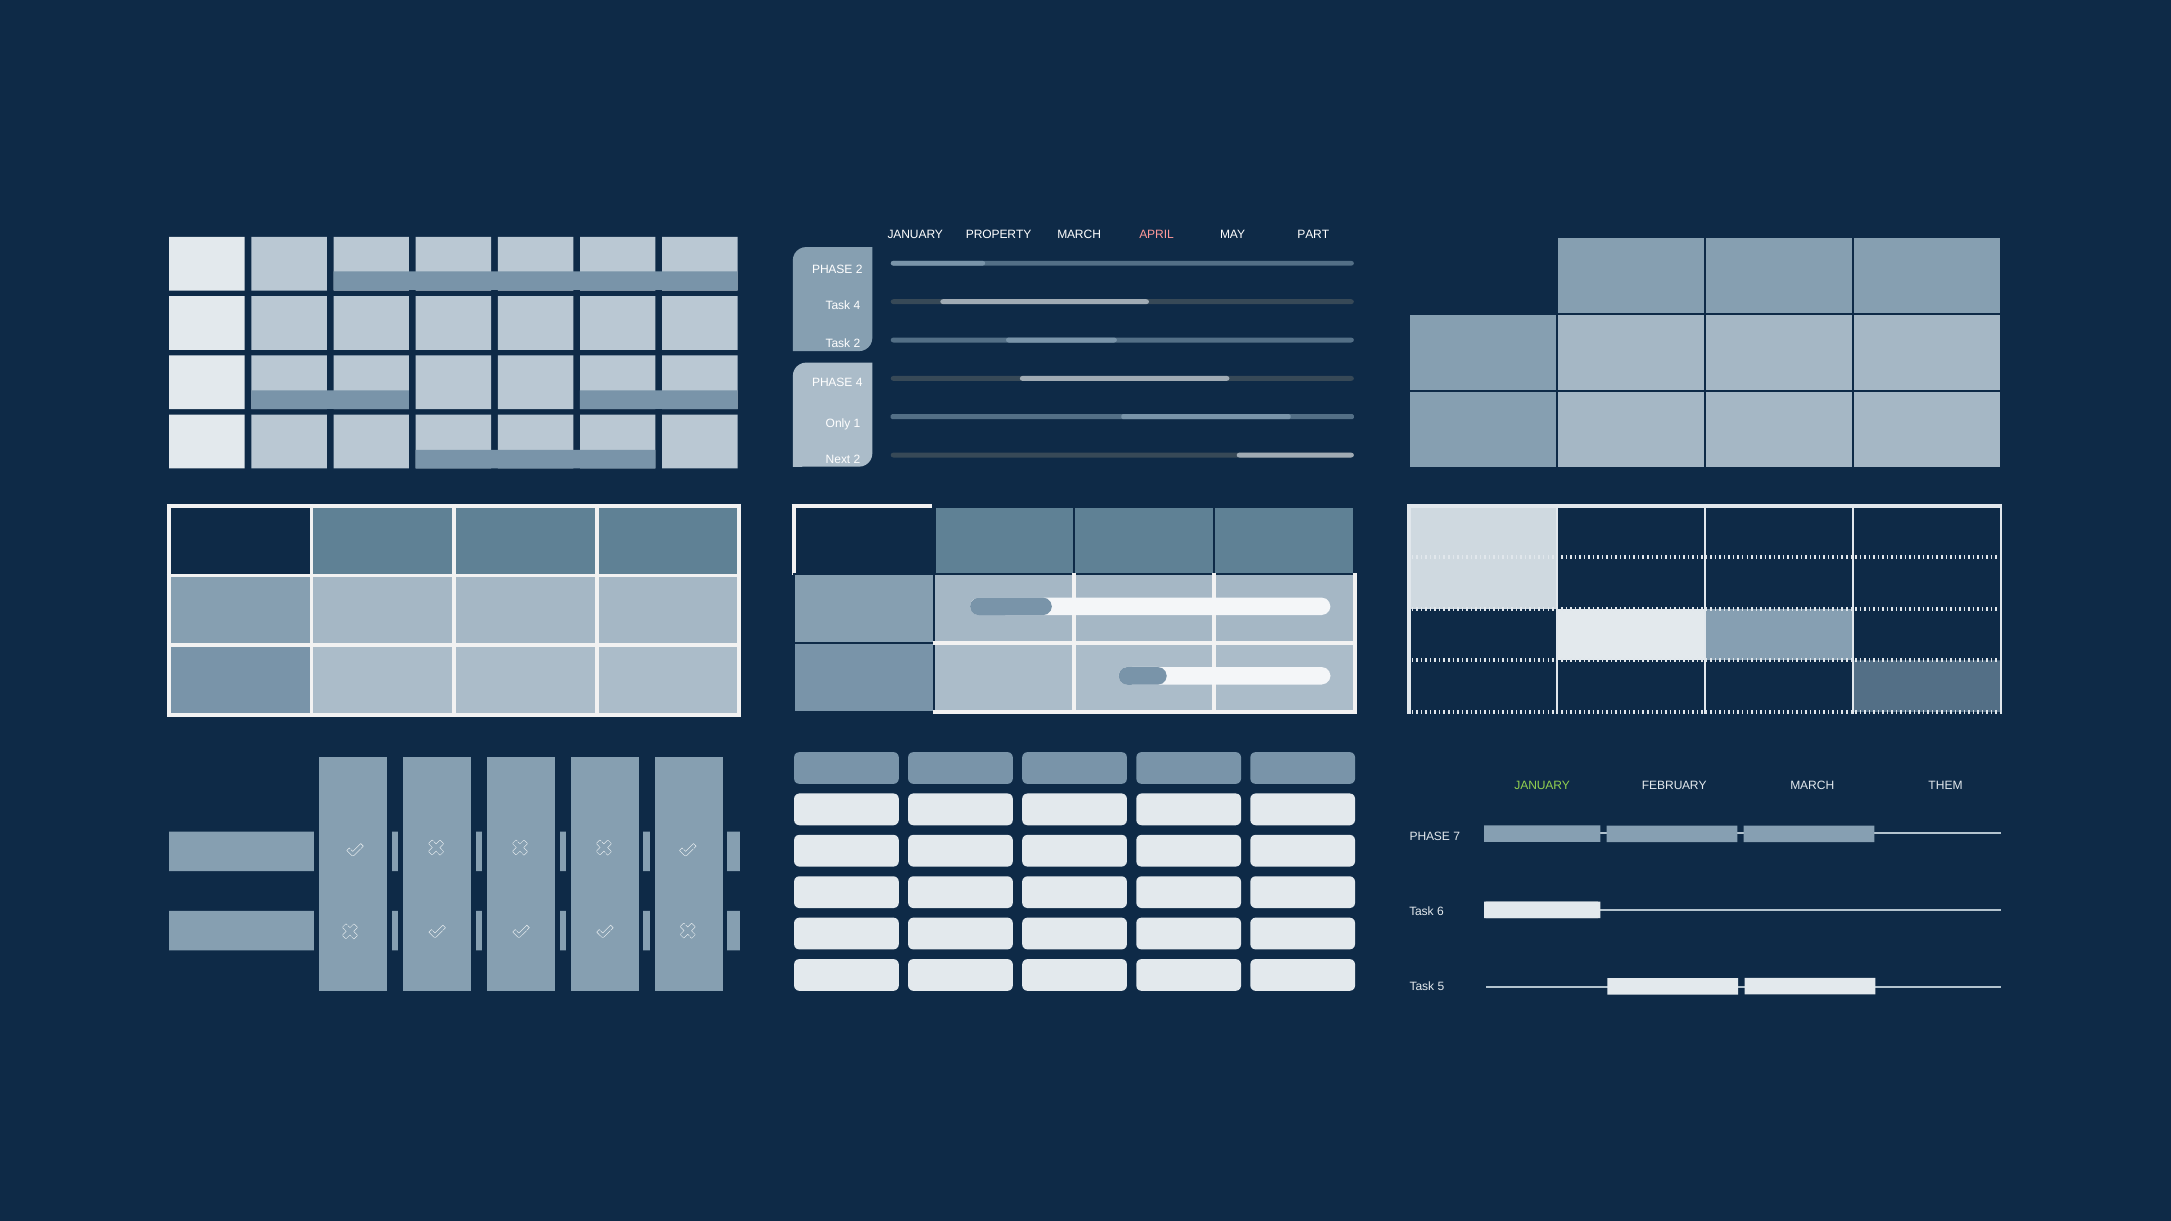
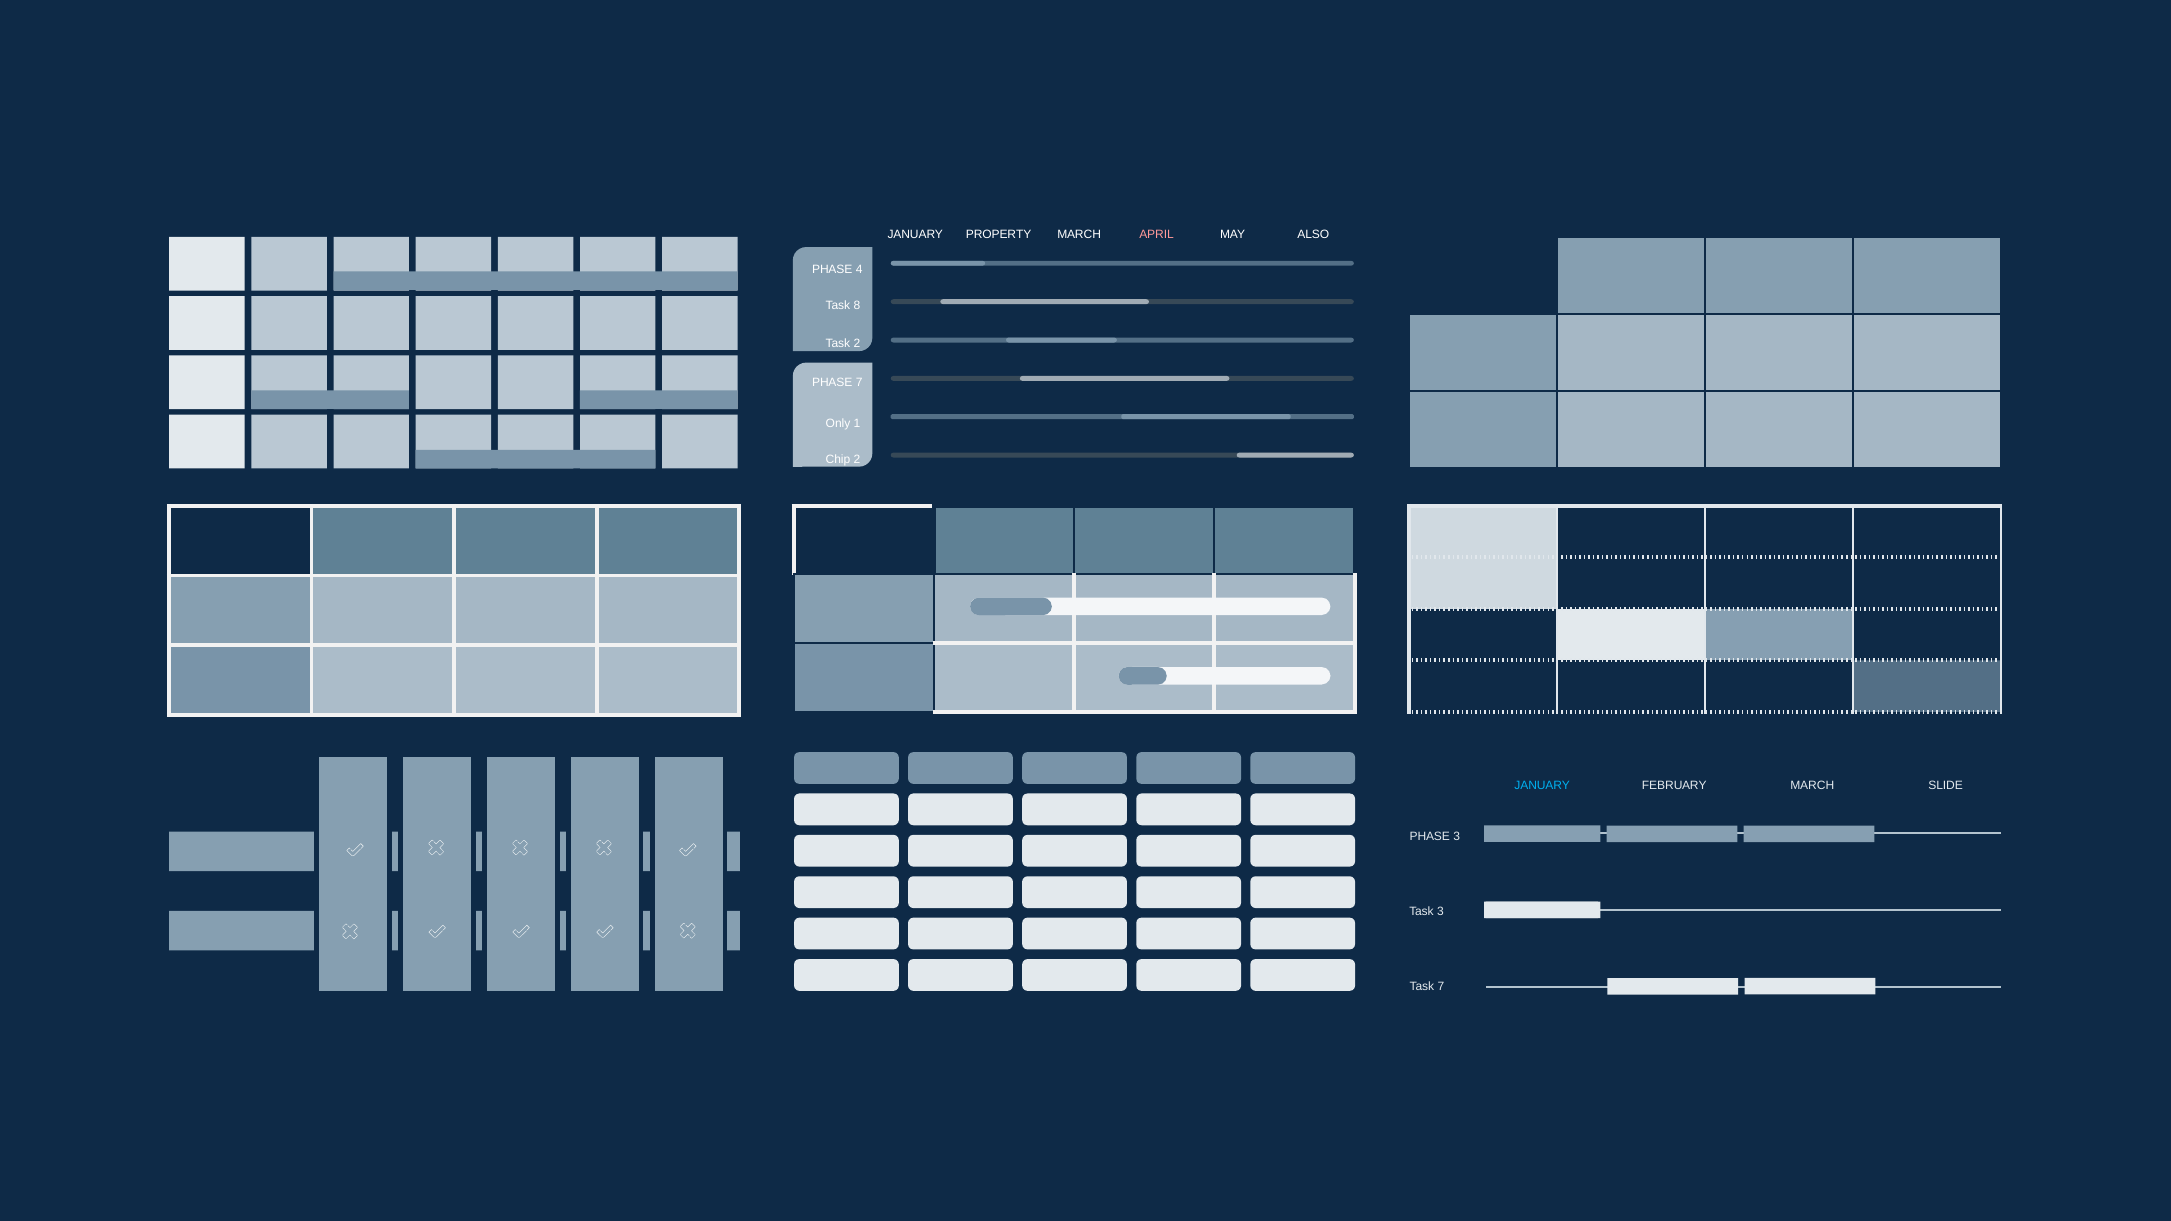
PART: PART -> ALSO
PHASE 2: 2 -> 4
Task 4: 4 -> 8
PHASE 4: 4 -> 7
Next: Next -> Chip
JANUARY at (1542, 786) colour: light green -> light blue
THEM: THEM -> SLIDE
PHASE 7: 7 -> 3
Task 6: 6 -> 3
Task 5: 5 -> 7
